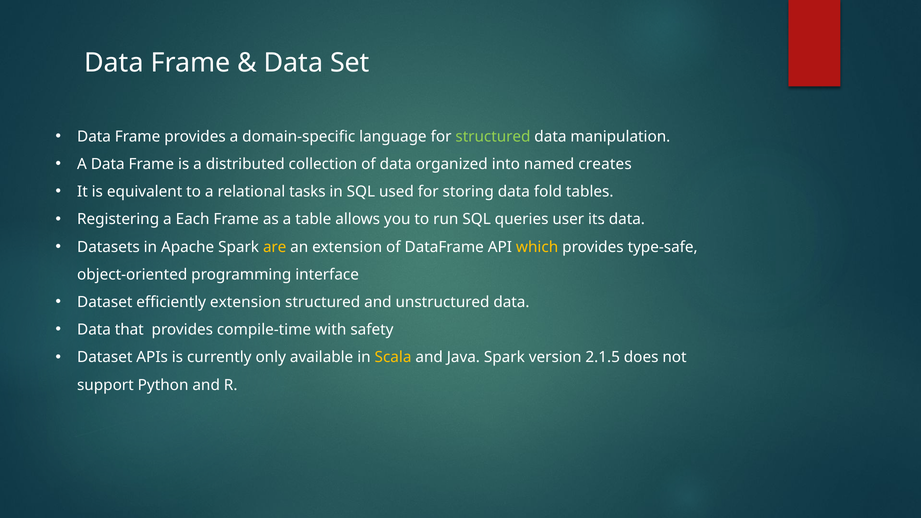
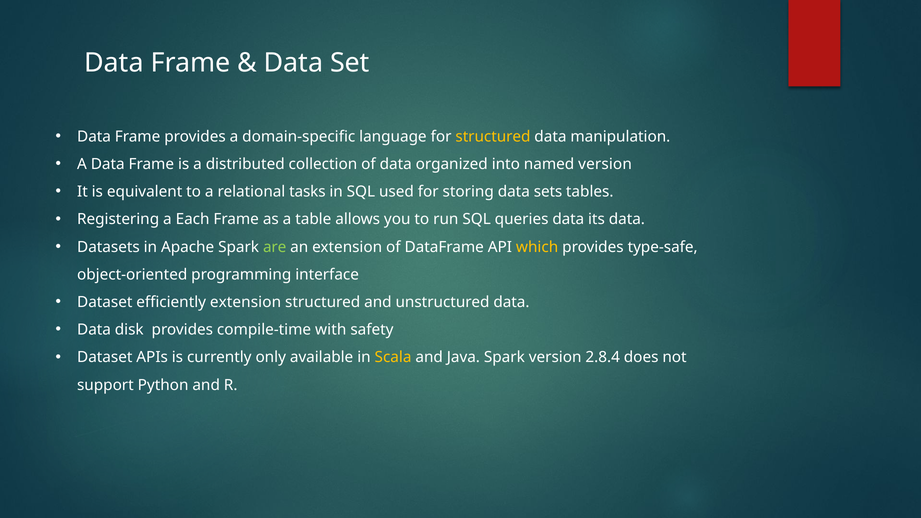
structured at (493, 137) colour: light green -> yellow
named creates: creates -> version
fold: fold -> sets
queries user: user -> data
are colour: yellow -> light green
that: that -> disk
2.1.5: 2.1.5 -> 2.8.4
